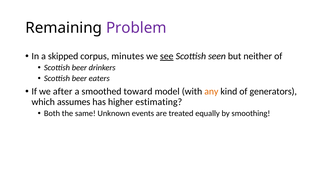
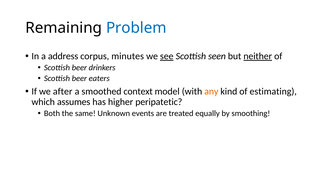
Problem colour: purple -> blue
skipped: skipped -> address
neither underline: none -> present
toward: toward -> context
generators: generators -> estimating
estimating: estimating -> peripatetic
